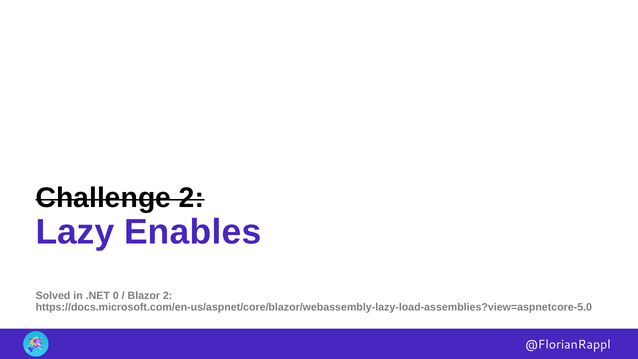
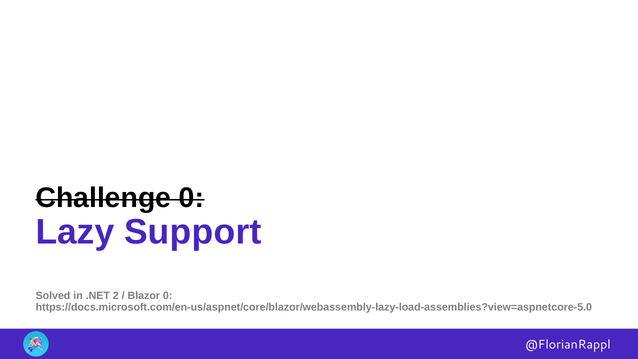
Challenge 2: 2 -> 0
Enables: Enables -> Support
0: 0 -> 2
Blazor 2: 2 -> 0
